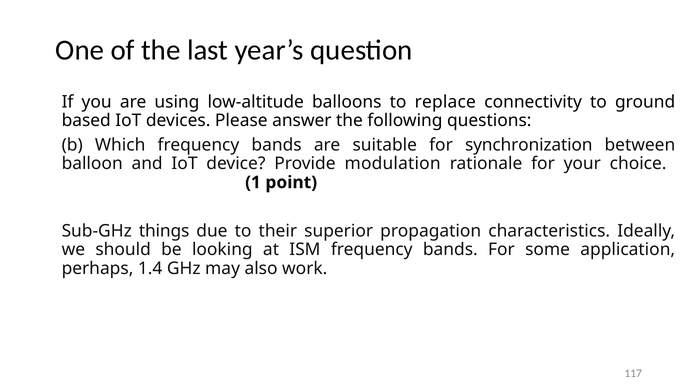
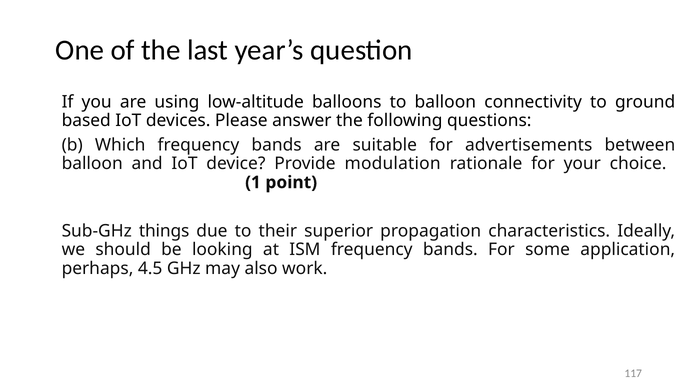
to replace: replace -> balloon
synchronization: synchronization -> advertisements
1.4: 1.4 -> 4.5
